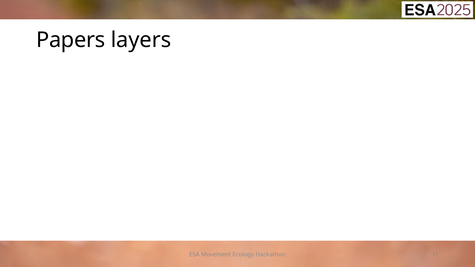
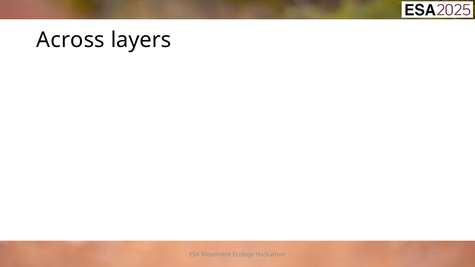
Papers: Papers -> Across
